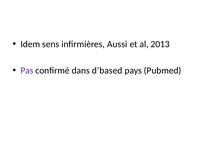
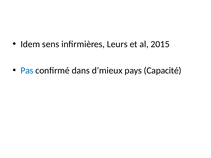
Aussi: Aussi -> Leurs
2013: 2013 -> 2015
Pas colour: purple -> blue
d’based: d’based -> d’mieux
Pubmed: Pubmed -> Capacité
